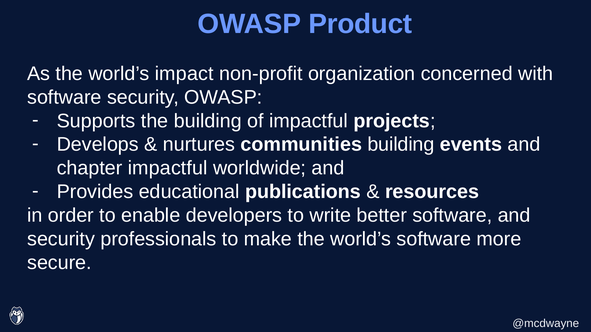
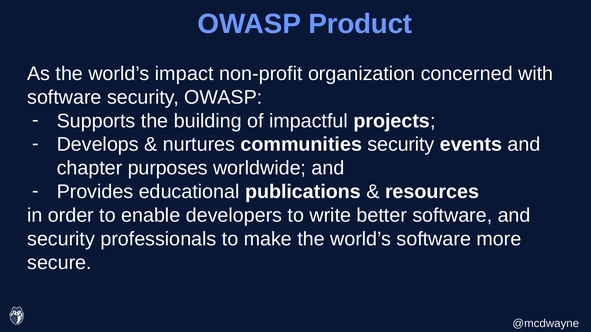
communities building: building -> security
chapter impactful: impactful -> purposes
